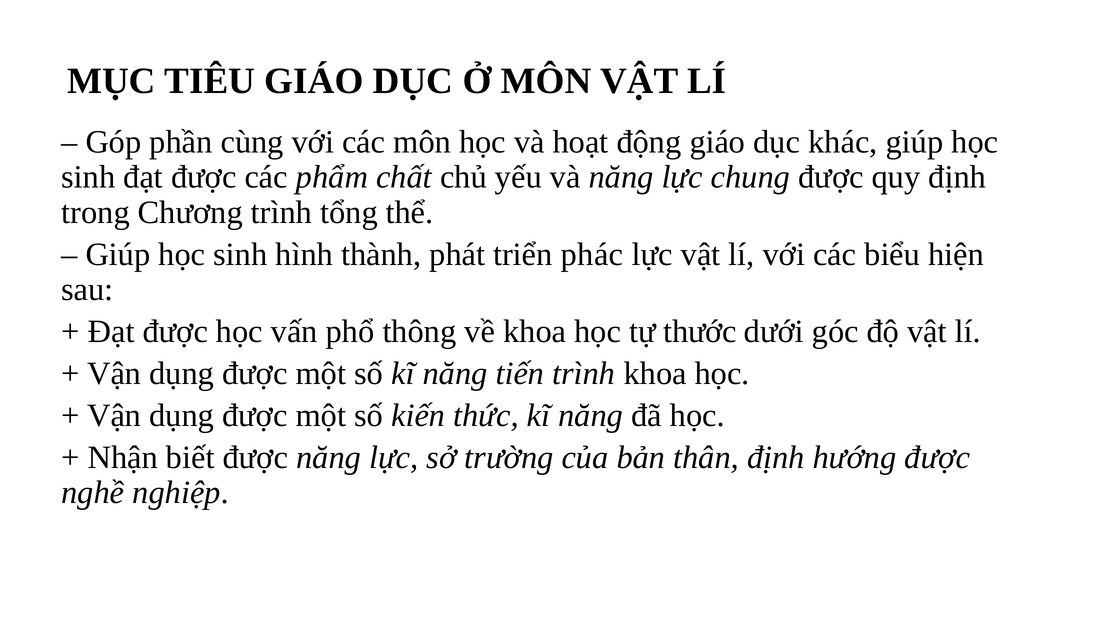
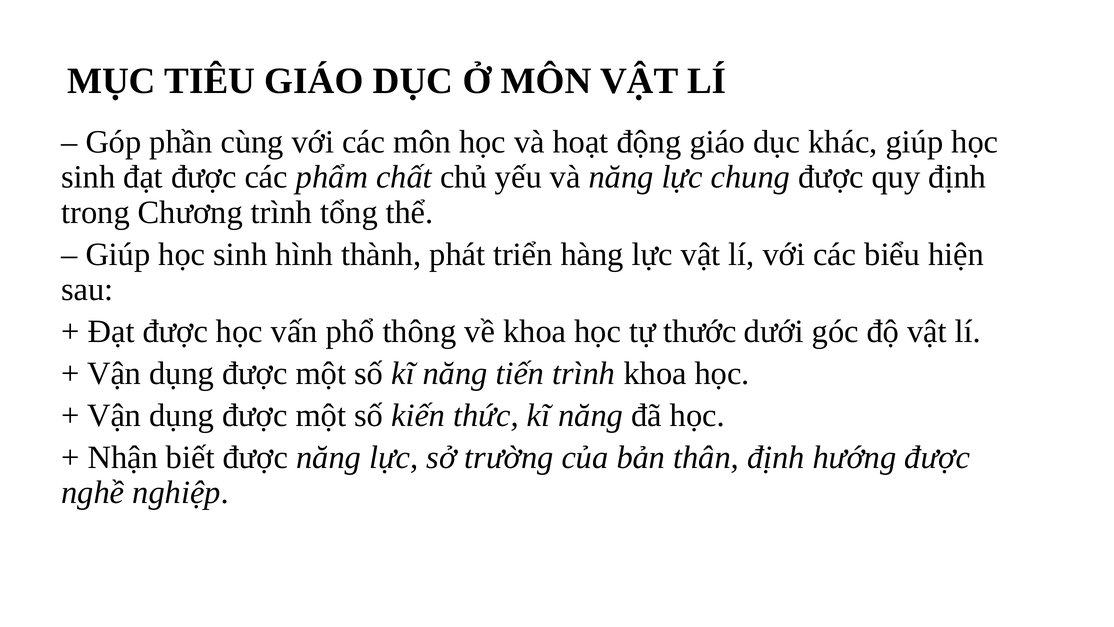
phác: phác -> hàng
